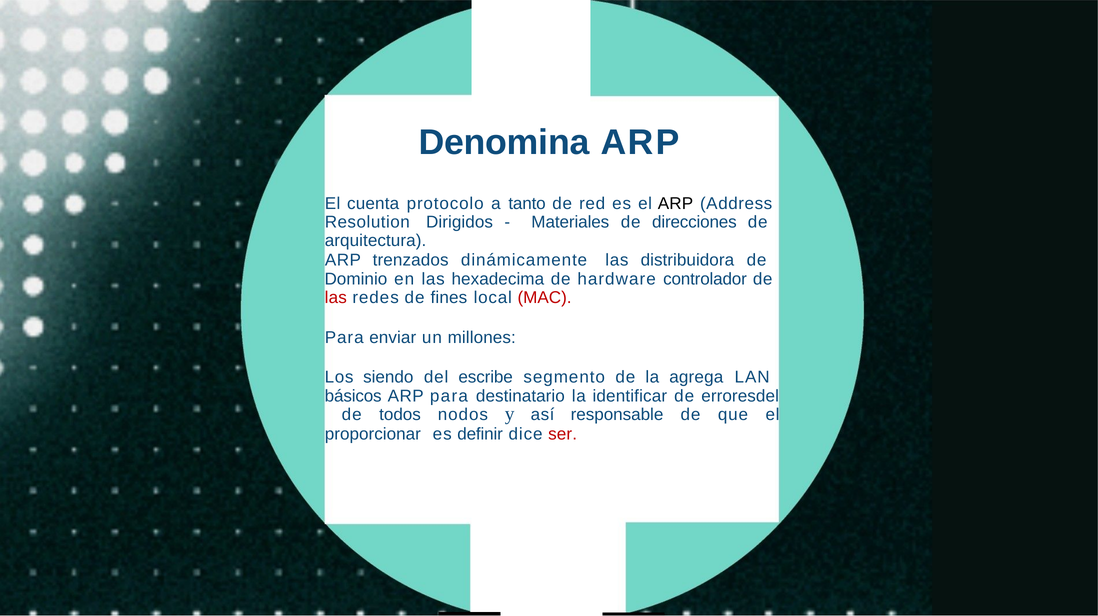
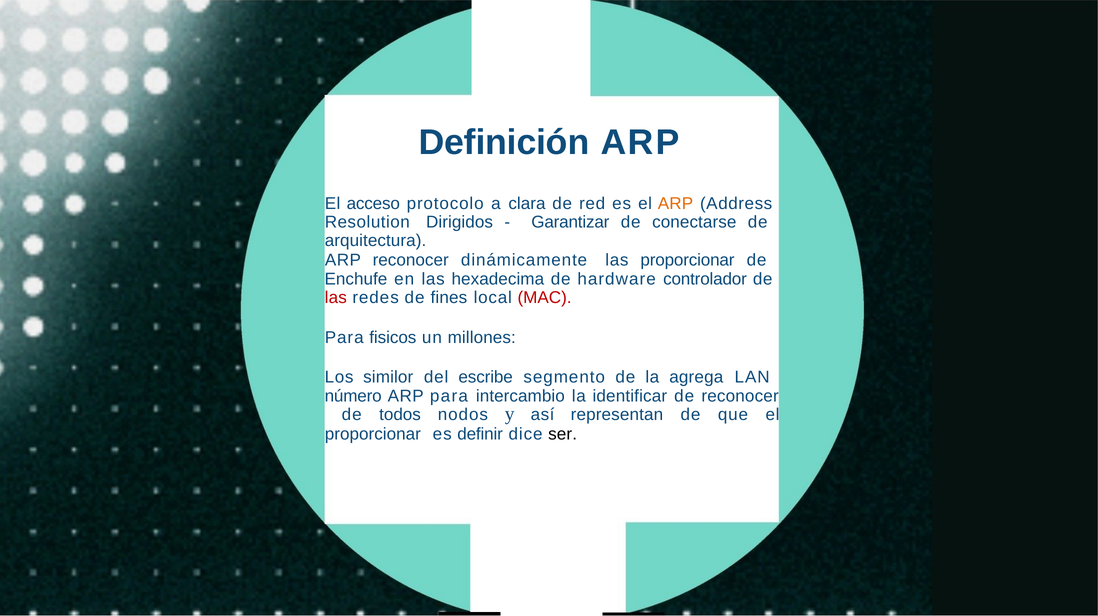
Denomina: Denomina -> Definición
cuenta: cuenta -> acceso
tanto: tanto -> clara
ARP at (676, 204) colour: black -> orange
Materiales: Materiales -> Garantizar
direcciones: direcciones -> conectarse
ARP trenzados: trenzados -> reconocer
las distribuidora: distribuidora -> proporcionar
Dominio: Dominio -> Enchufe
enviar: enviar -> fisicos
siendo: siendo -> similor
básicos: básicos -> número
destinatario: destinatario -> intercambio
de erroresdel: erroresdel -> reconocer
responsable: responsable -> representan
ser colour: red -> black
